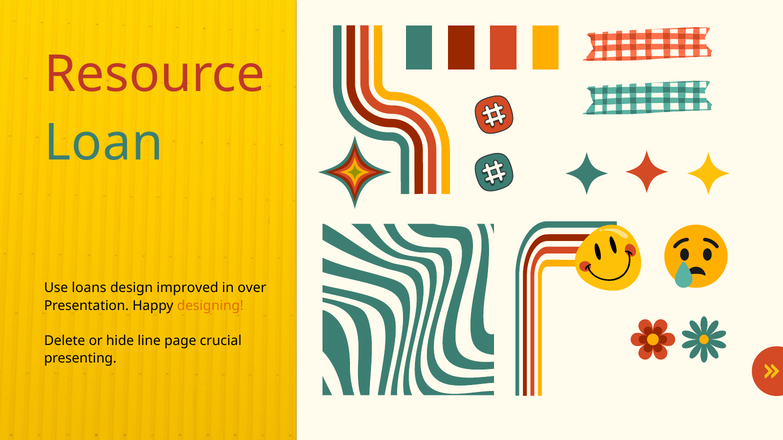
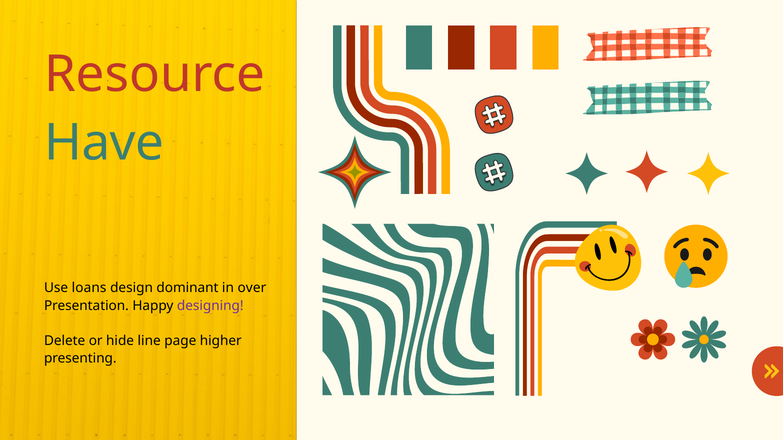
Loan: Loan -> Have
improved: improved -> dominant
designing colour: orange -> purple
crucial: crucial -> higher
